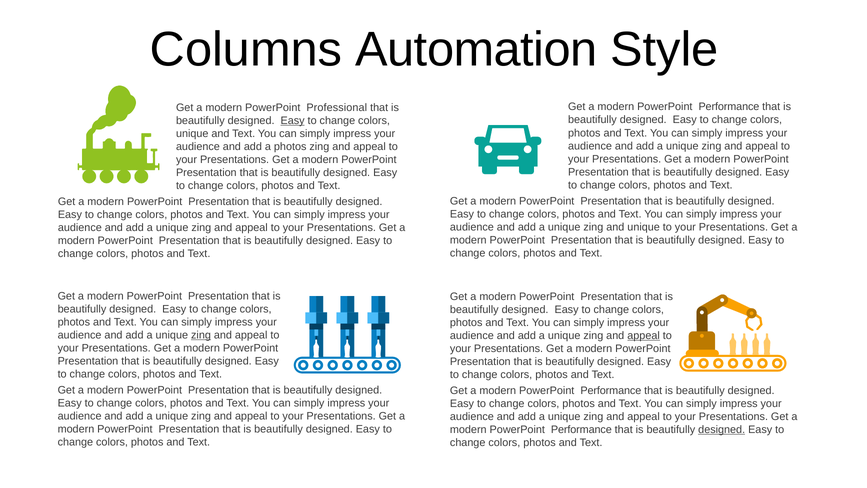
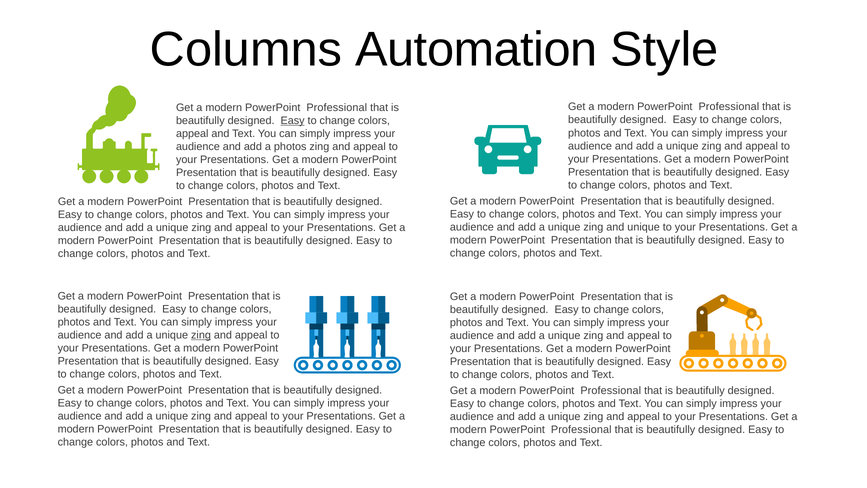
Performance at (729, 107): Performance -> Professional
unique at (192, 133): unique -> appeal
appeal at (644, 335) underline: present -> none
Performance at (611, 390): Performance -> Professional
Performance at (581, 429): Performance -> Professional
designed at (722, 429) underline: present -> none
